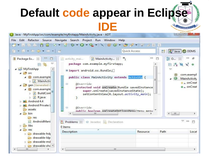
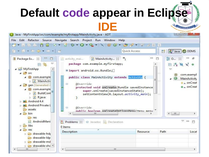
code colour: orange -> purple
